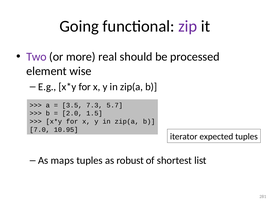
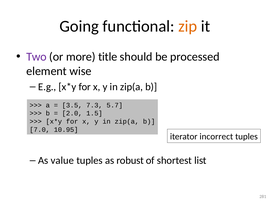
zip colour: purple -> orange
real: real -> title
expected: expected -> incorrect
maps: maps -> value
